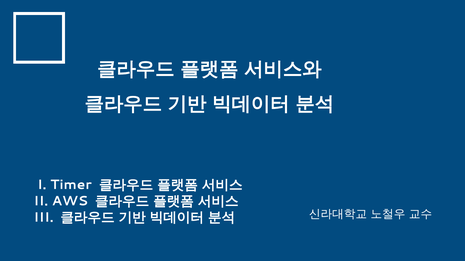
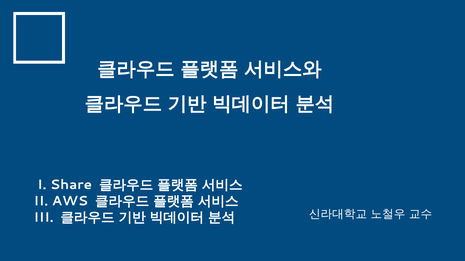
Timer: Timer -> Share
